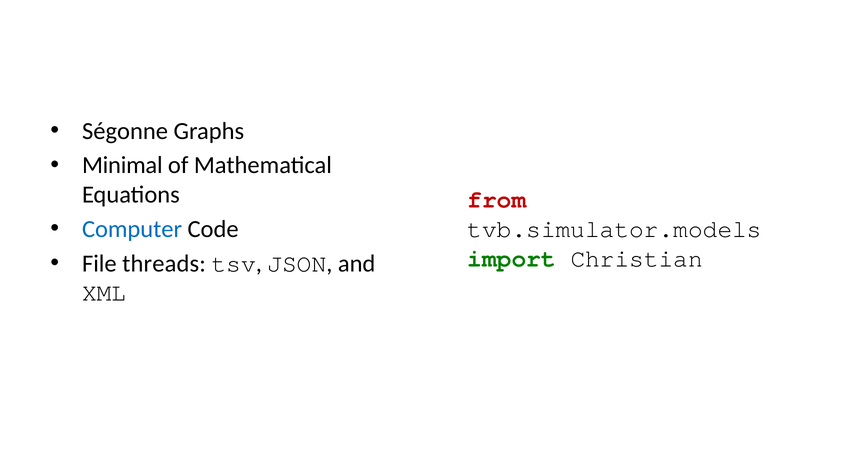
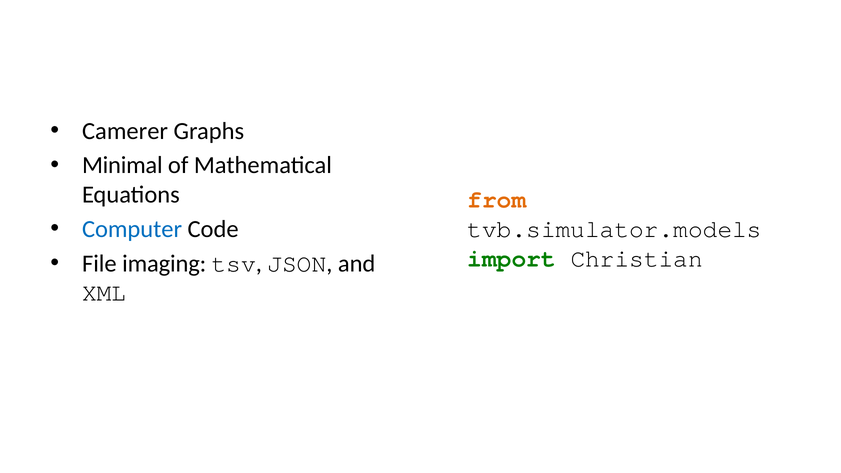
Ségonne: Ségonne -> Camerer
from colour: red -> orange
threads: threads -> imaging
